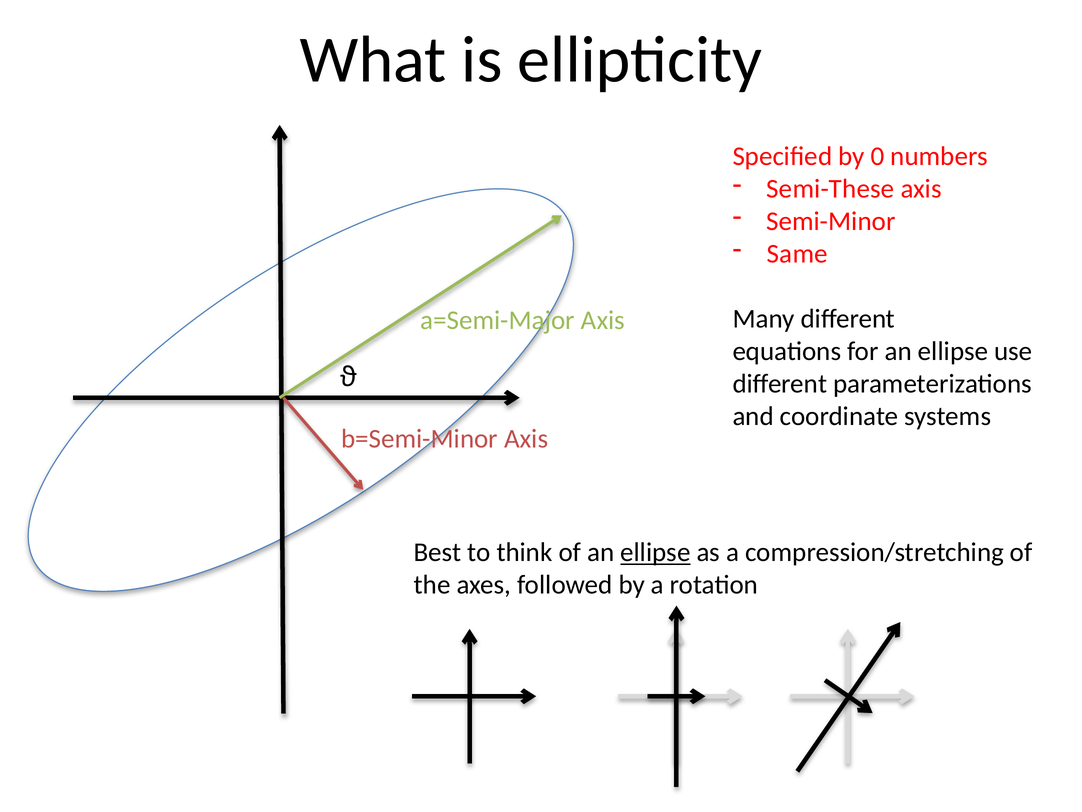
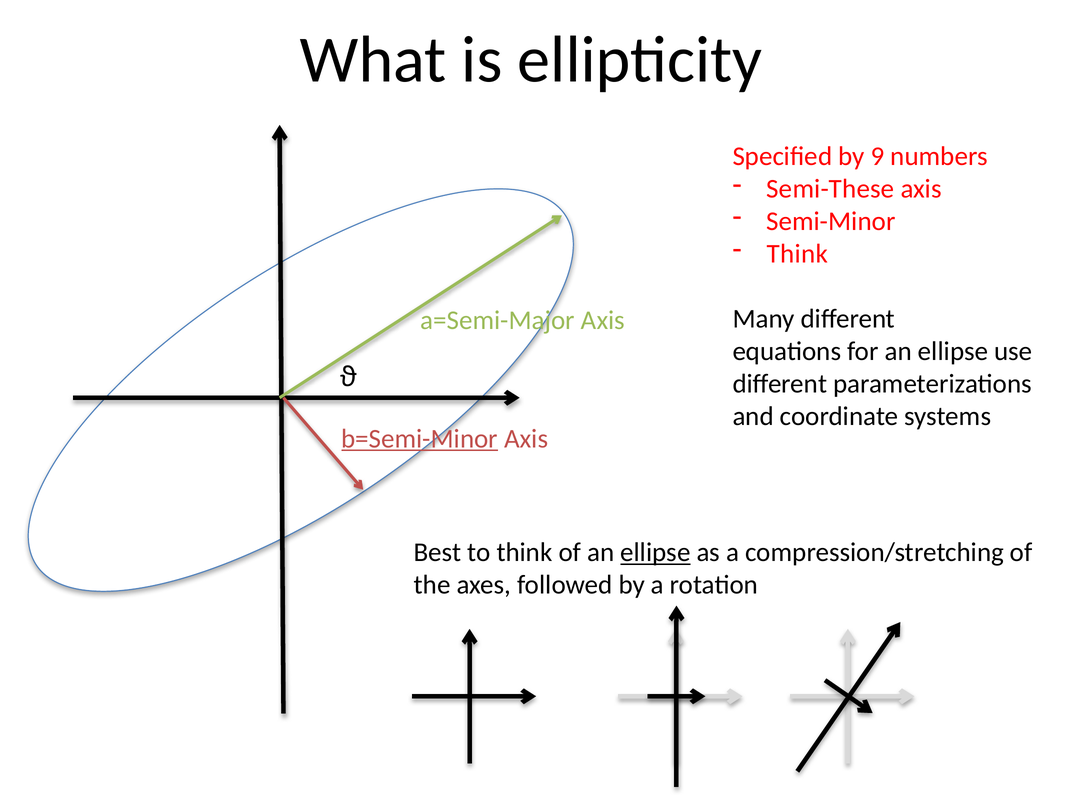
0: 0 -> 9
Same at (797, 254): Same -> Think
b=Semi-Minor underline: none -> present
